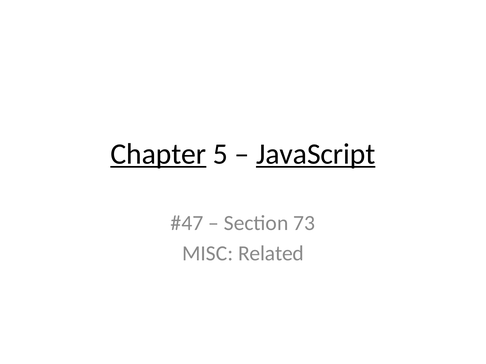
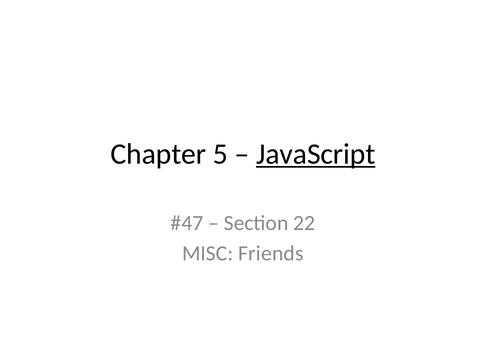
Chapter underline: present -> none
73: 73 -> 22
Related: Related -> Friends
